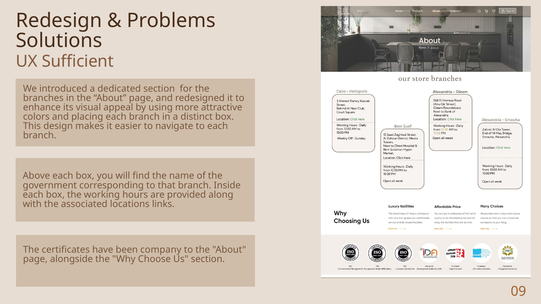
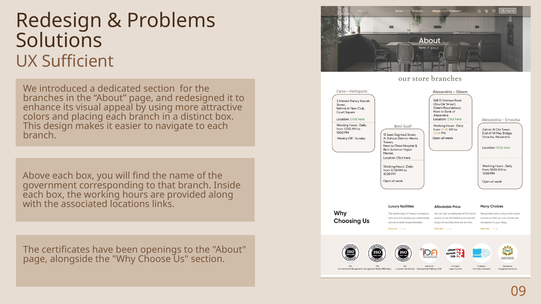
company: company -> openings
